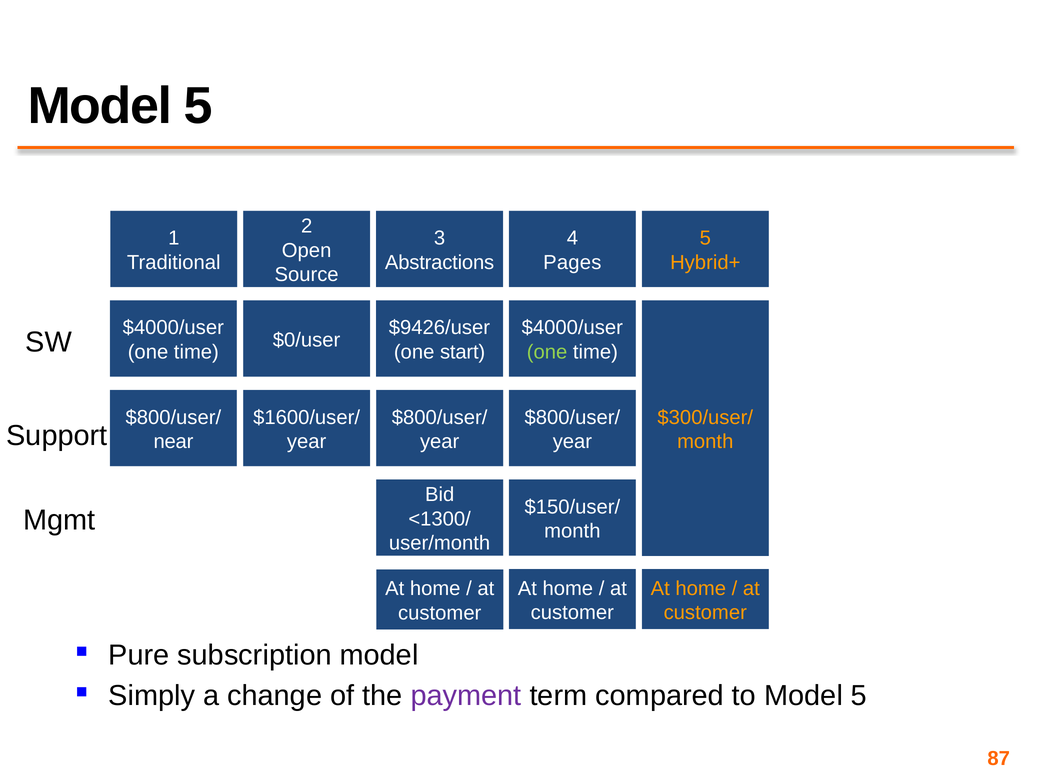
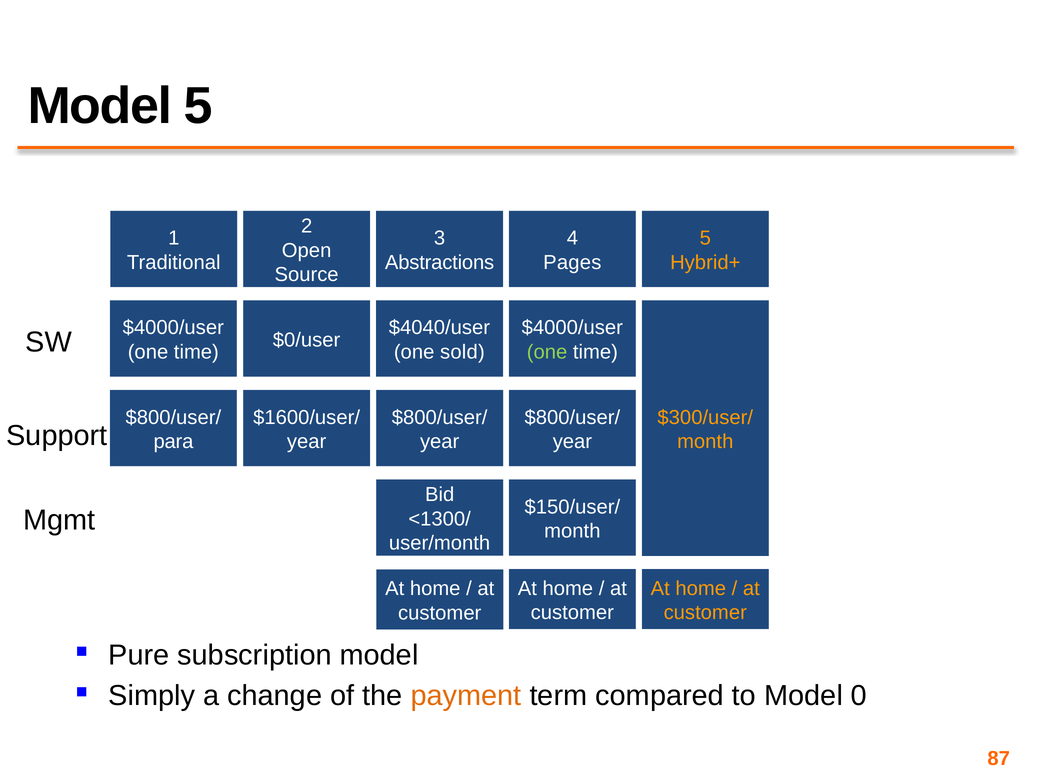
$9426/user: $9426/user -> $4040/user
start: start -> sold
near: near -> para
payment colour: purple -> orange
to Model 5: 5 -> 0
